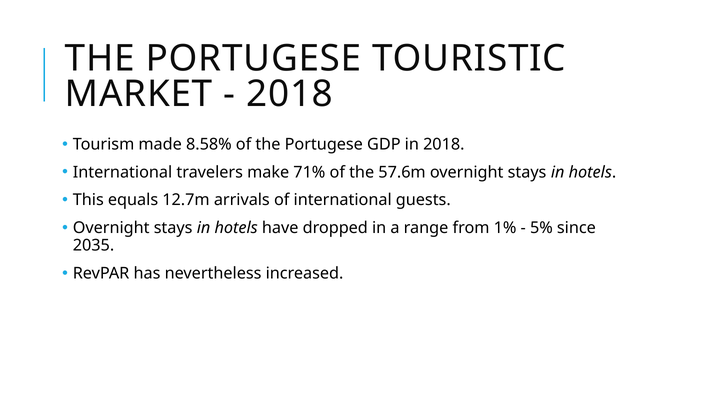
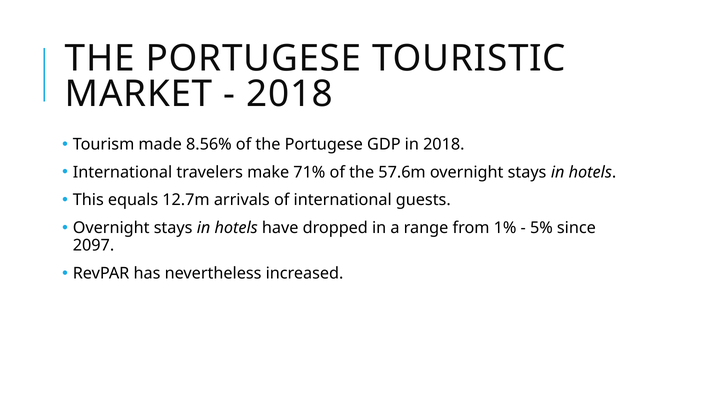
8.58%: 8.58% -> 8.56%
2035: 2035 -> 2097
